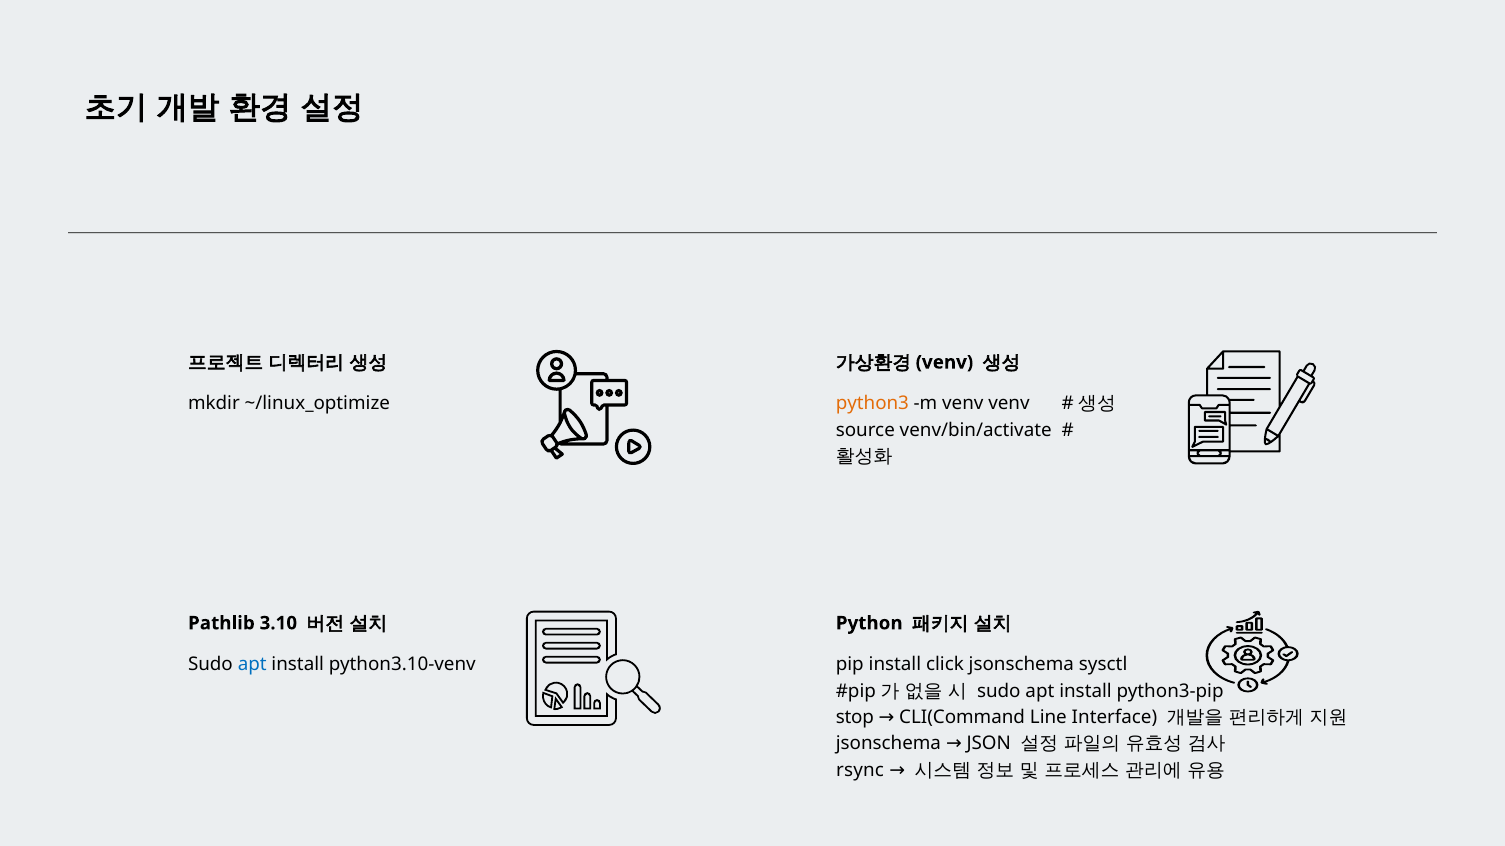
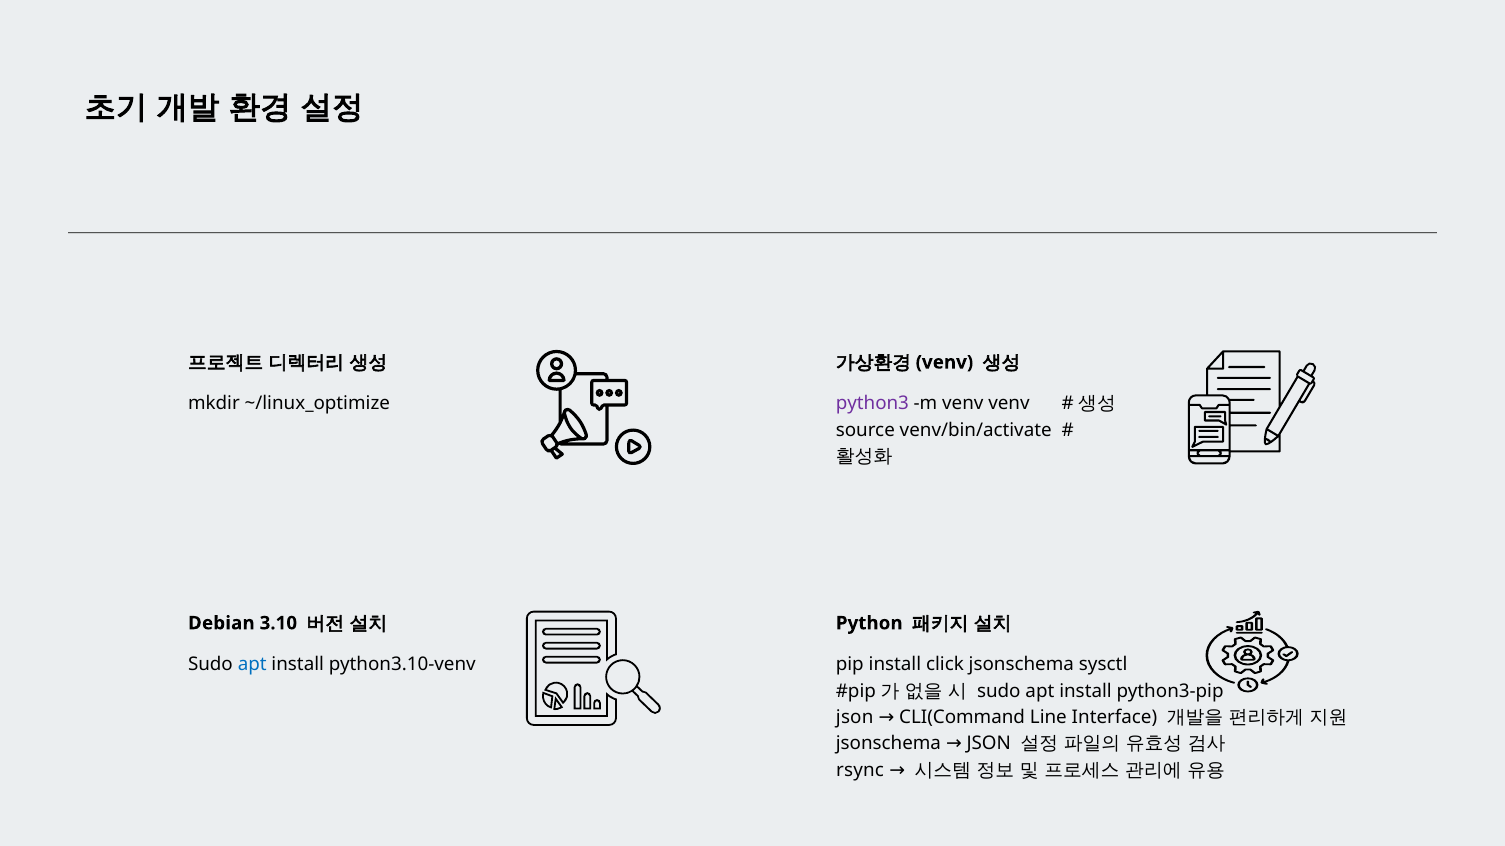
python3 colour: orange -> purple
Pathlib: Pathlib -> Debian
stop at (855, 718): stop -> json
